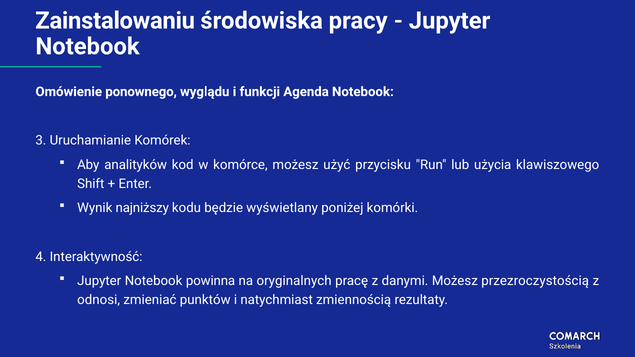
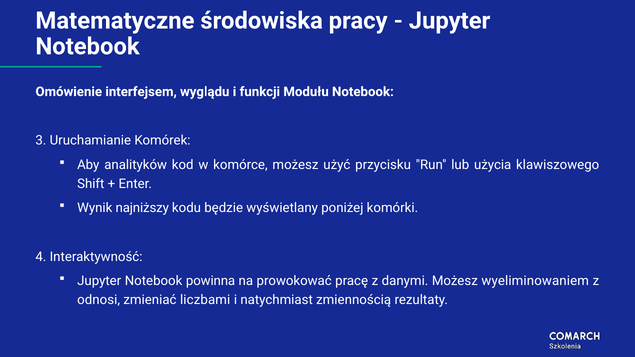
Zainstalowaniu: Zainstalowaniu -> Matematyczne
ponownego: ponownego -> interfejsem
Agenda: Agenda -> Modułu
oryginalnych: oryginalnych -> prowokować
przezroczystością: przezroczystością -> wyeliminowaniem
punktów: punktów -> liczbami
